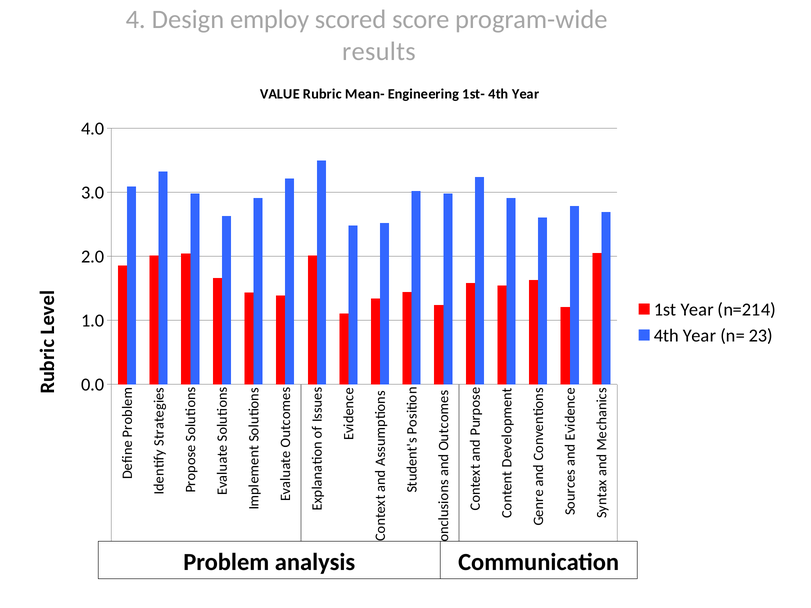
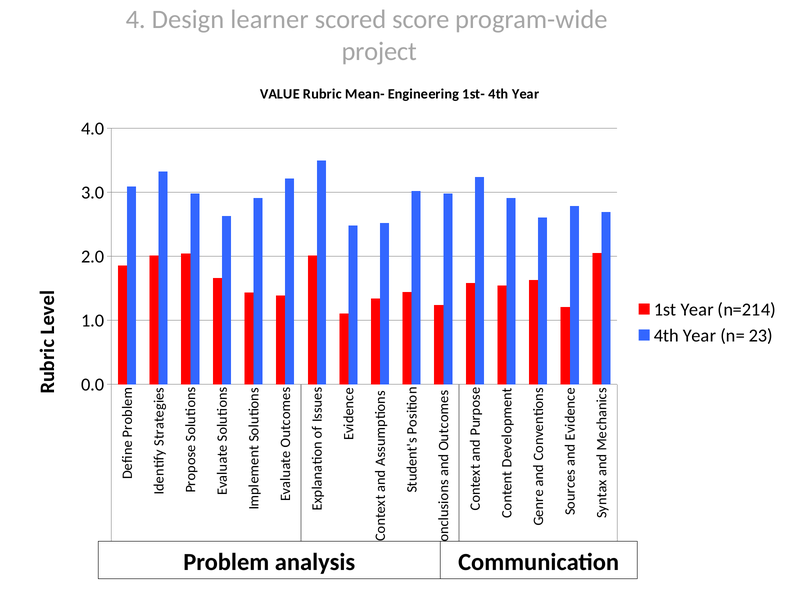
employ: employ -> learner
results: results -> project
